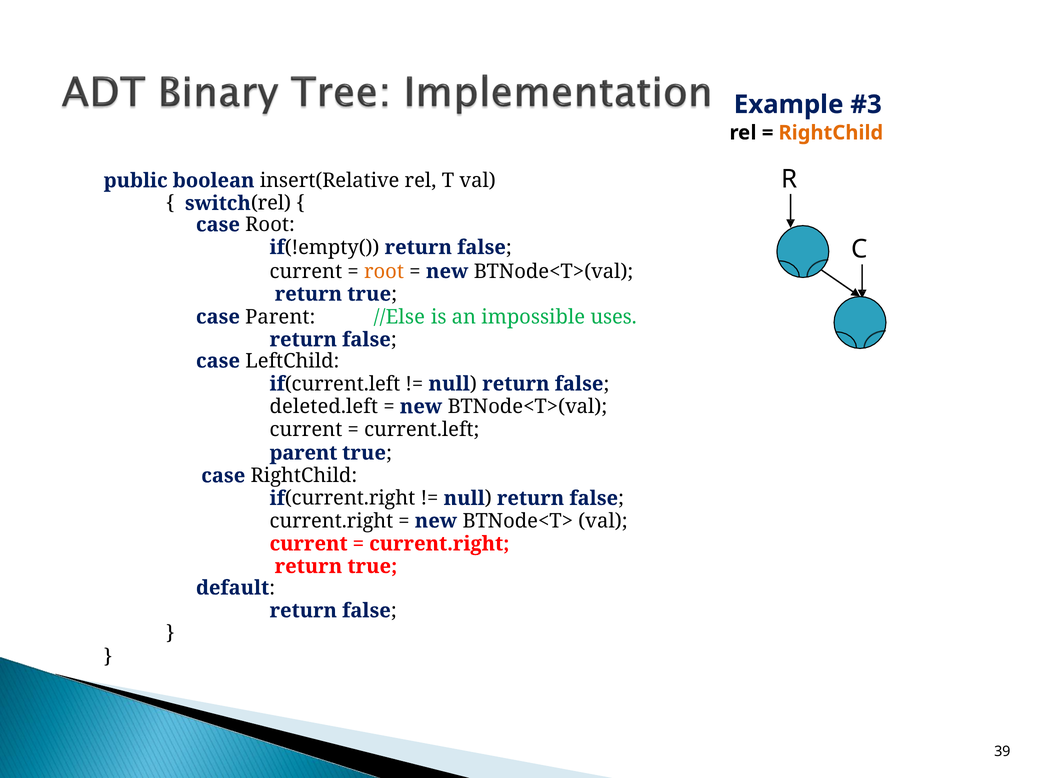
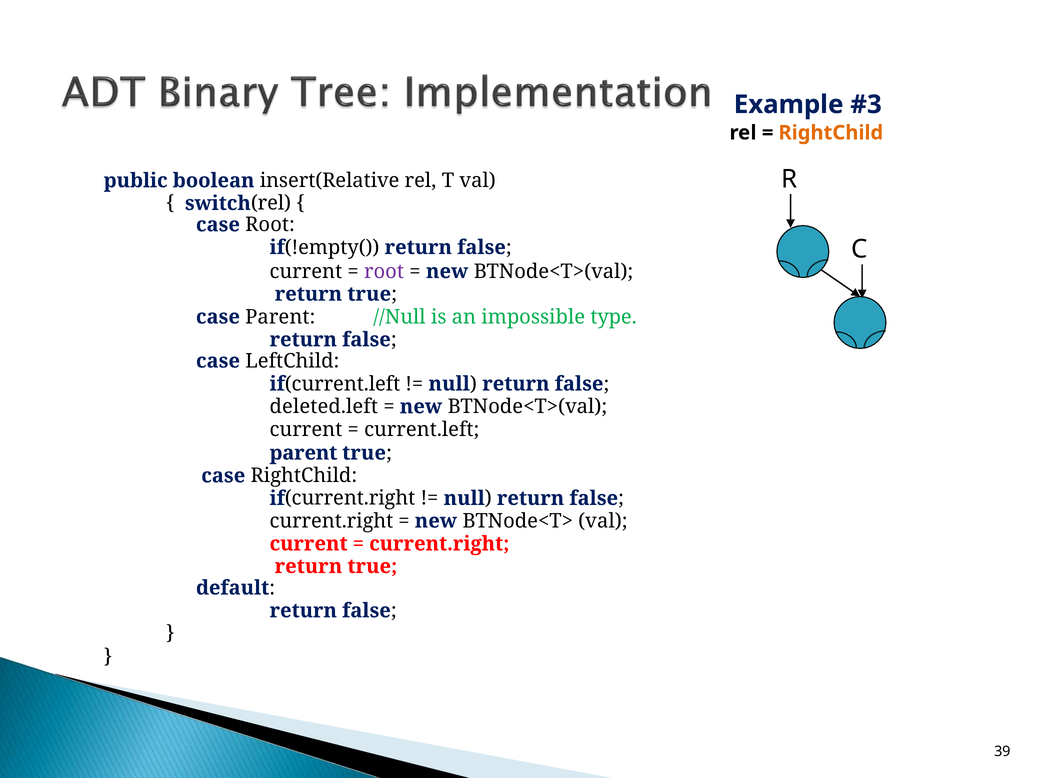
root at (384, 271) colour: orange -> purple
//Else: //Else -> //Null
uses: uses -> type
